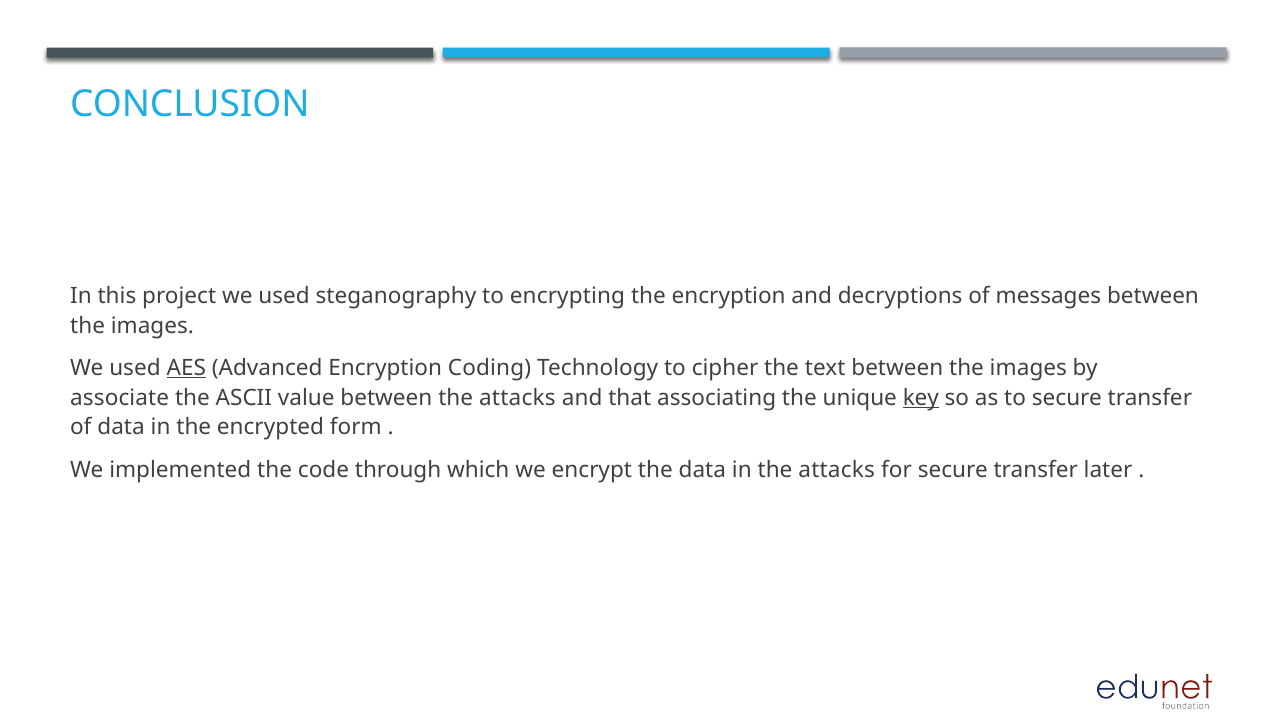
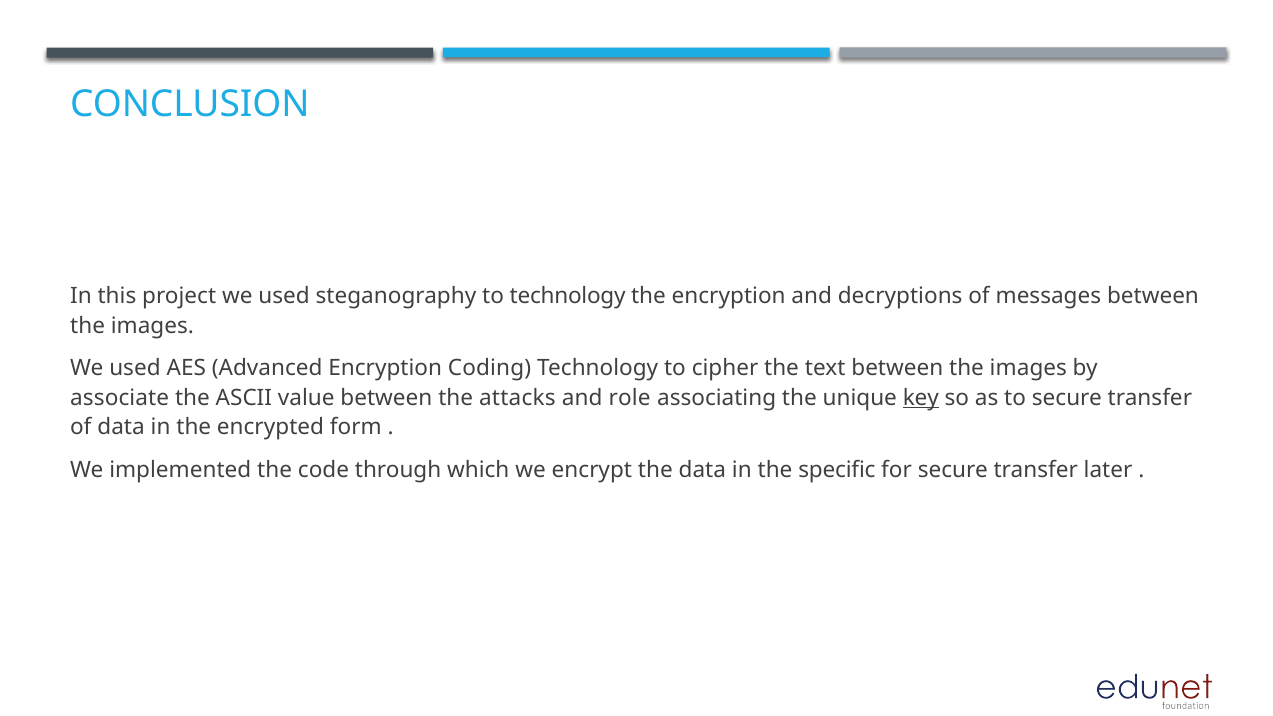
to encrypting: encrypting -> technology
AES underline: present -> none
that: that -> role
in the attacks: attacks -> specific
